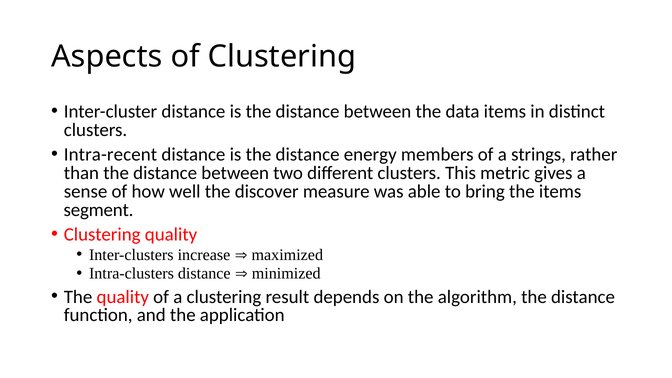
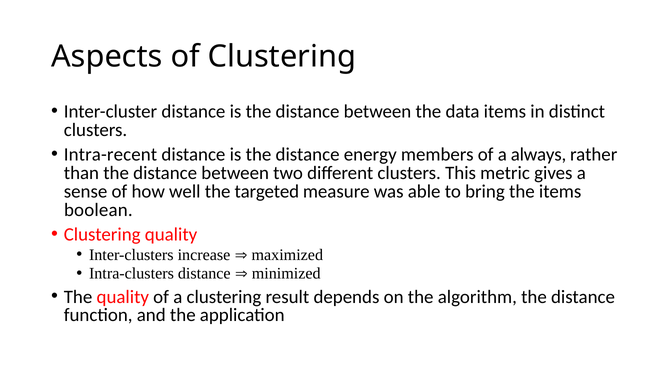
strings: strings -> always
discover: discover -> targeted
segment: segment -> boolean
